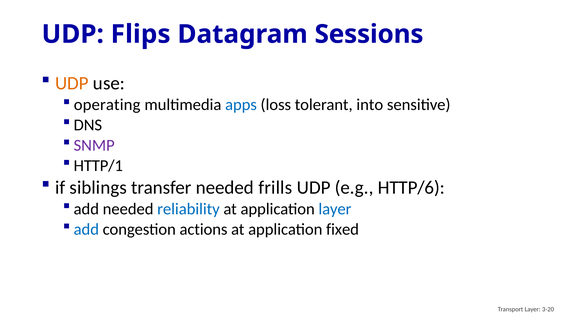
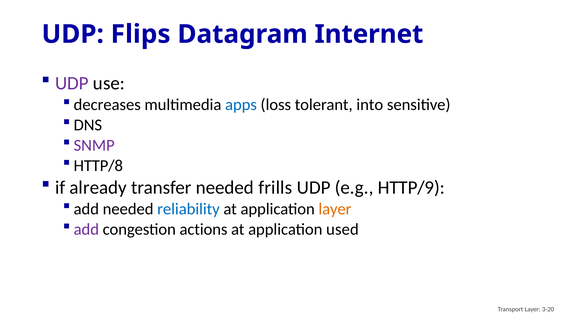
Sessions: Sessions -> Internet
UDP at (72, 83) colour: orange -> purple
operating: operating -> decreases
HTTP/1: HTTP/1 -> HTTP/8
siblings: siblings -> already
HTTP/6: HTTP/6 -> HTTP/9
layer at (335, 209) colour: blue -> orange
add at (86, 229) colour: blue -> purple
fixed: fixed -> used
